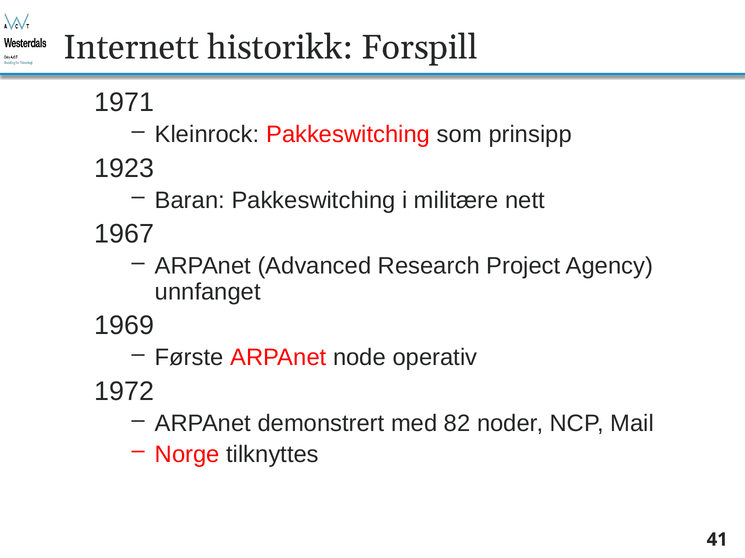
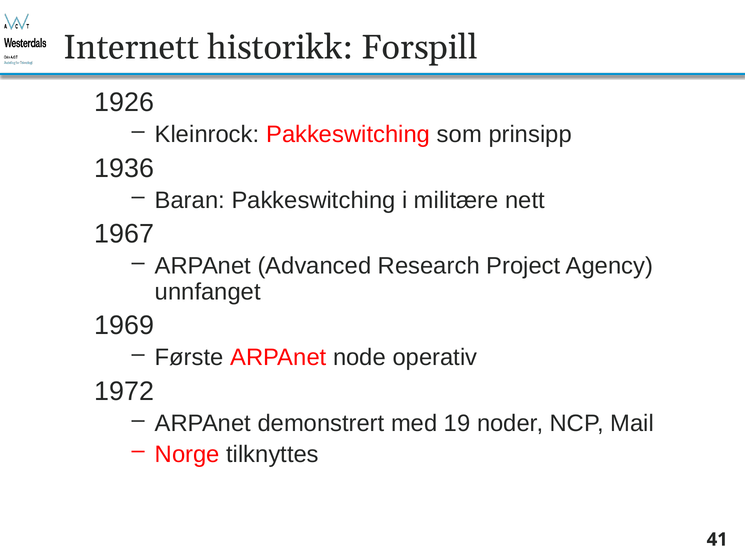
1971: 1971 -> 1926
1923: 1923 -> 1936
82: 82 -> 19
